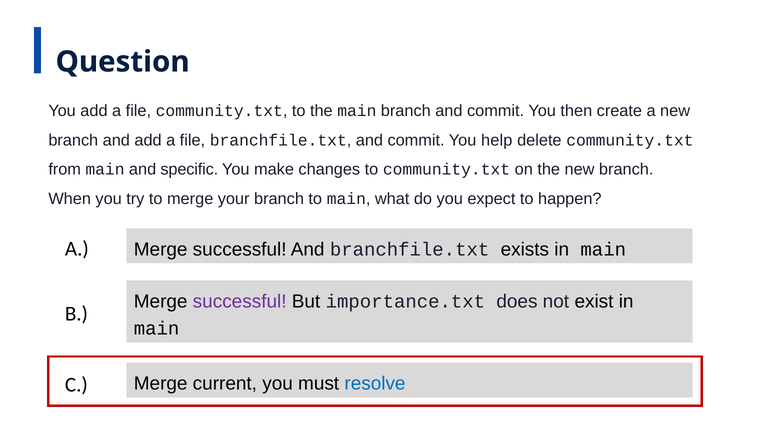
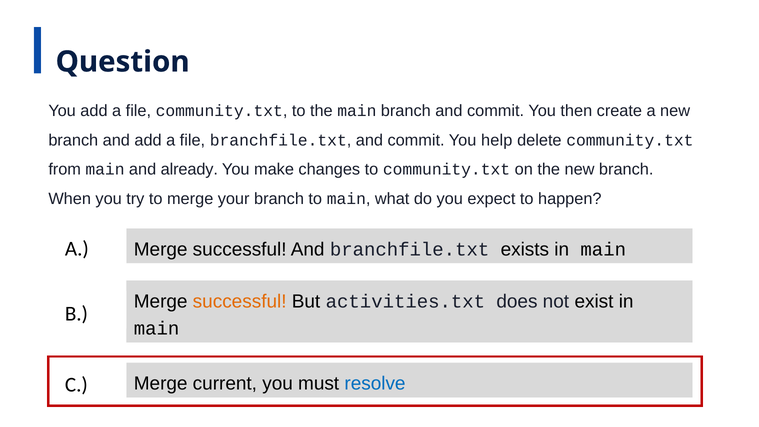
specific: specific -> already
successful at (240, 301) colour: purple -> orange
importance.txt: importance.txt -> activities.txt
